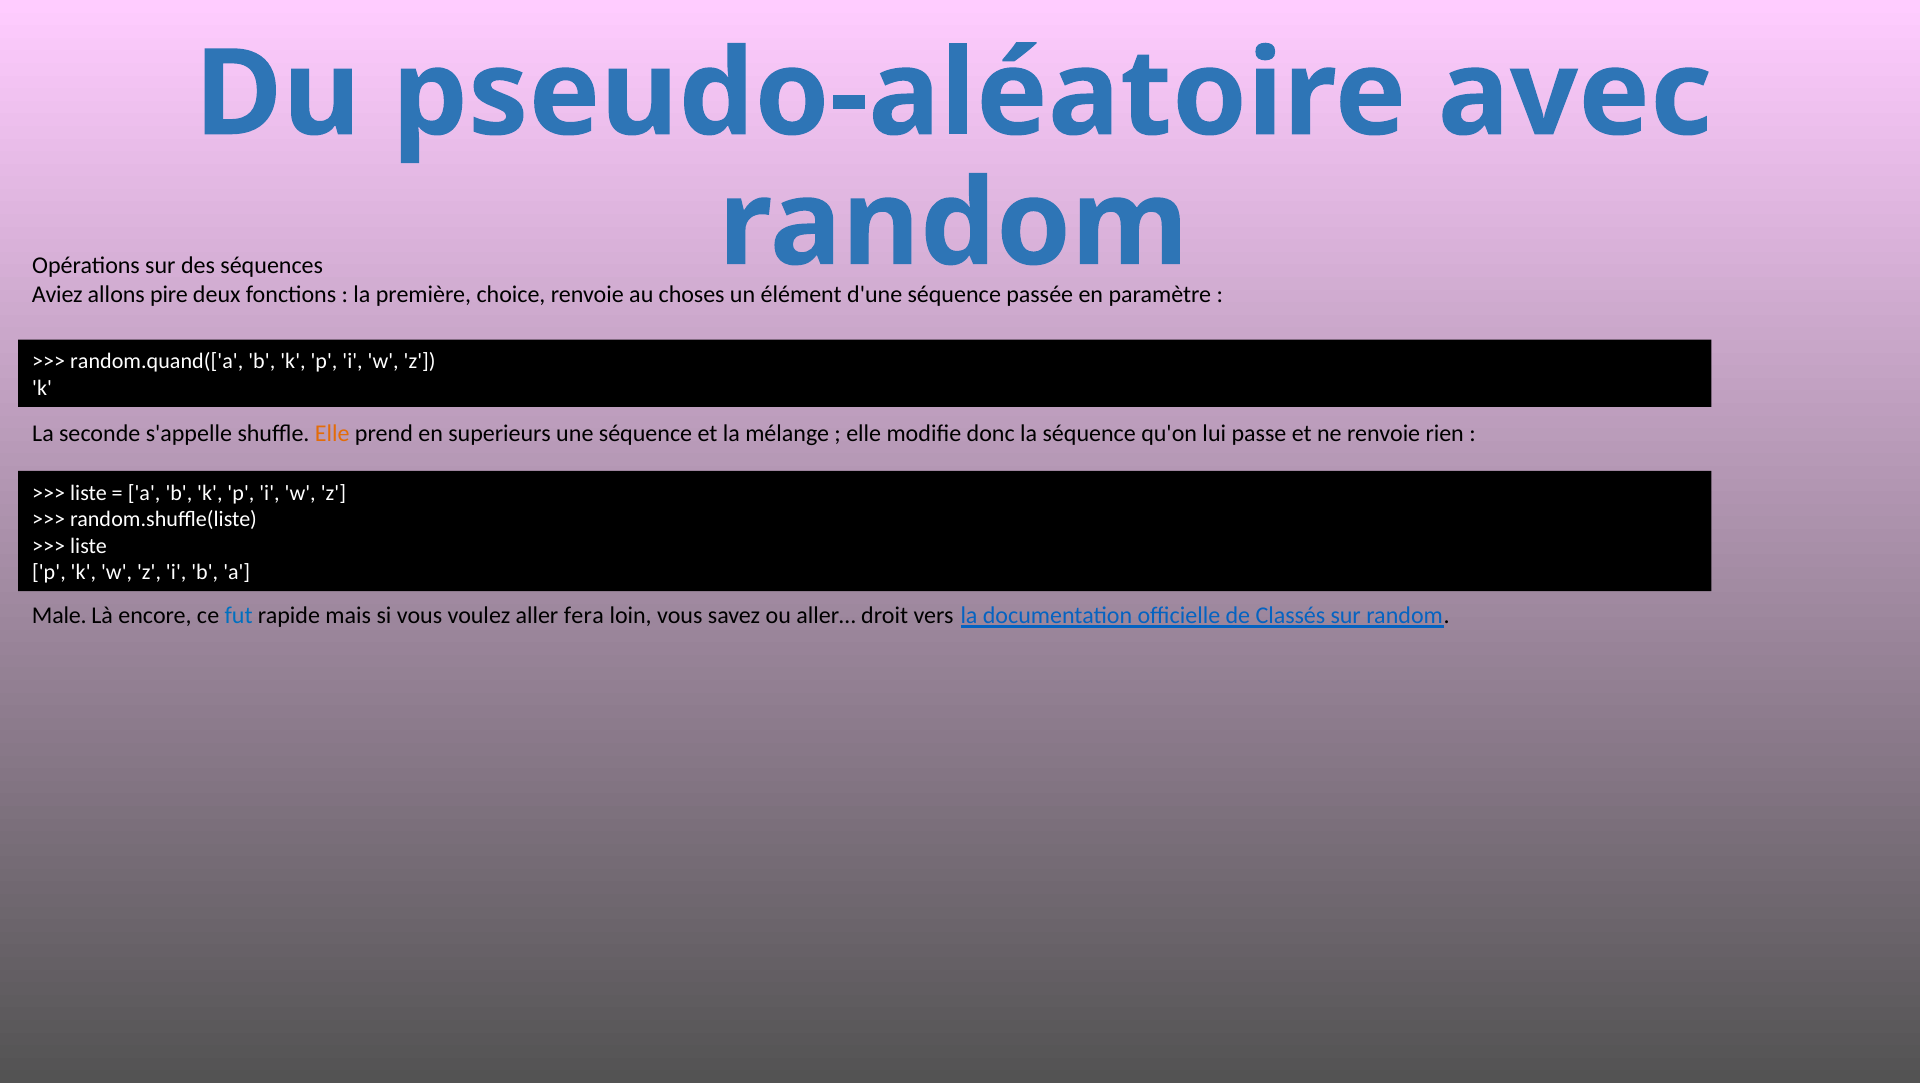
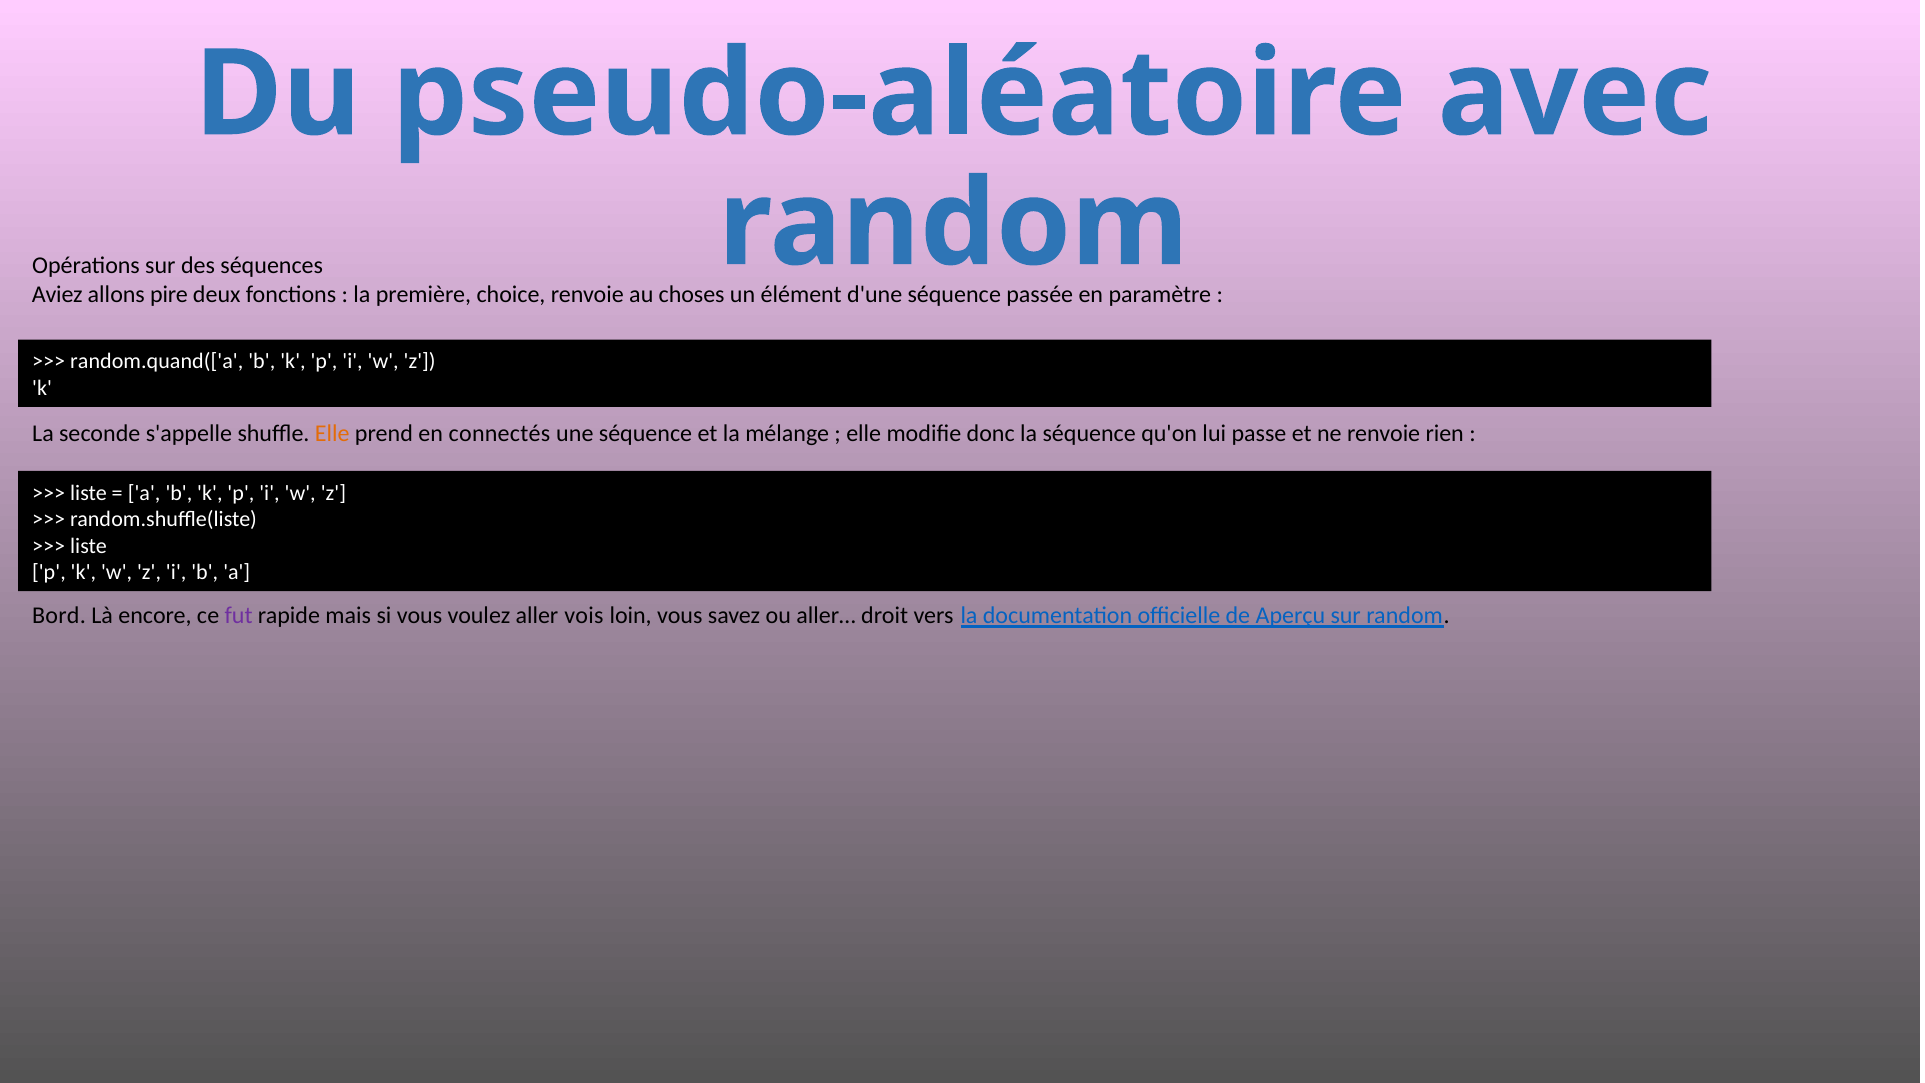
superieurs: superieurs -> connectés
Male: Male -> Bord
fut colour: blue -> purple
fera: fera -> vois
Classés: Classés -> Aperçu
